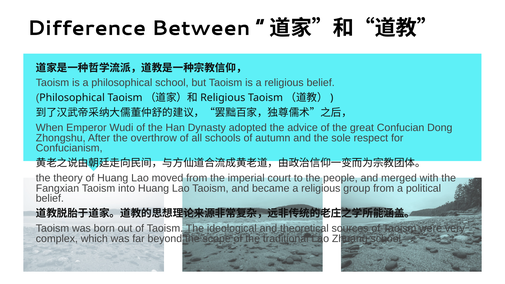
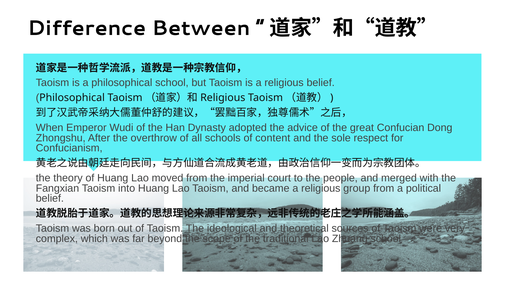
autumn: autumn -> content
